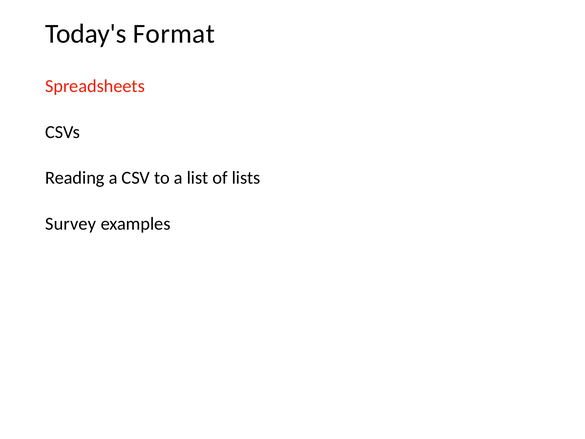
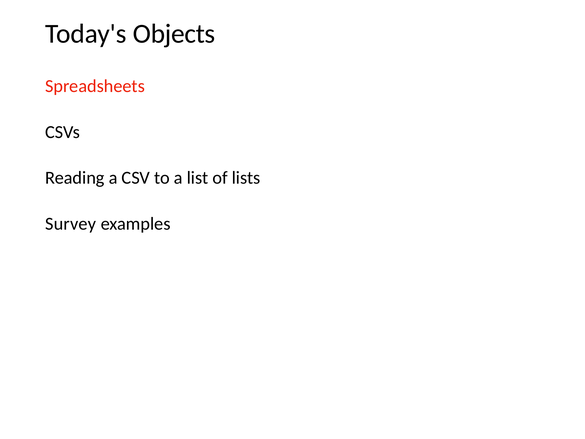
Format: Format -> Objects
